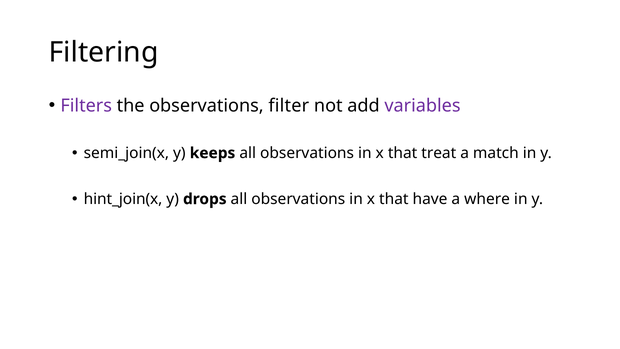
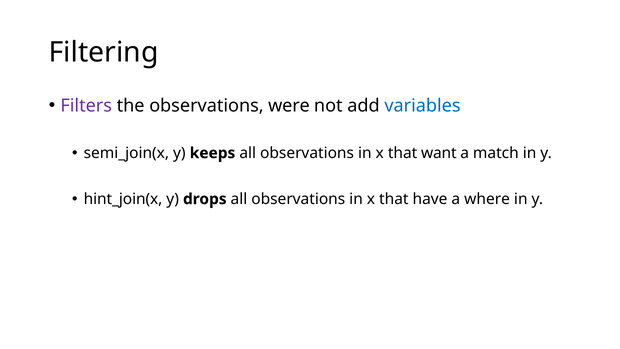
filter: filter -> were
variables colour: purple -> blue
treat: treat -> want
